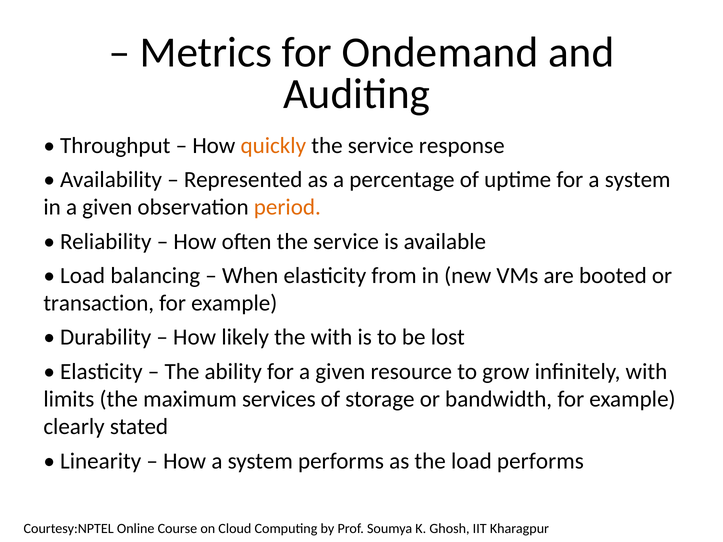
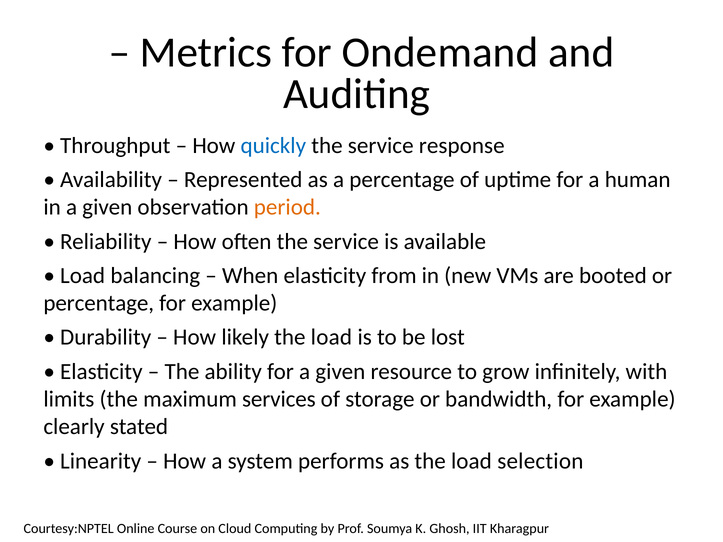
quickly colour: orange -> blue
for a system: system -> human
transaction at (99, 303): transaction -> percentage
likely the with: with -> load
load performs: performs -> selection
